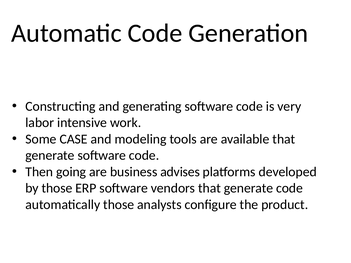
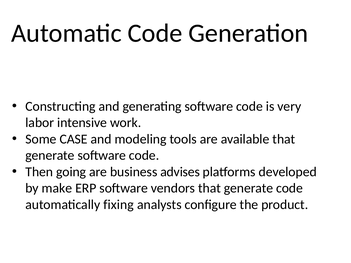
by those: those -> make
automatically those: those -> fixing
